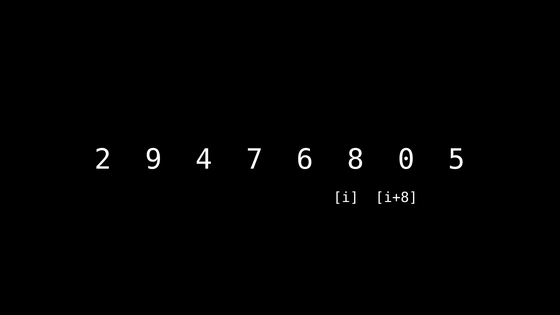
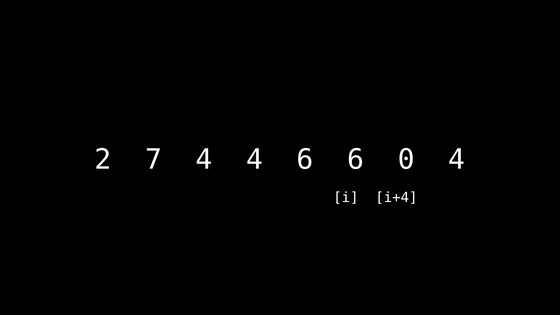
9: 9 -> 7
4 7: 7 -> 4
6 8: 8 -> 6
0 5: 5 -> 4
i+8: i+8 -> i+4
